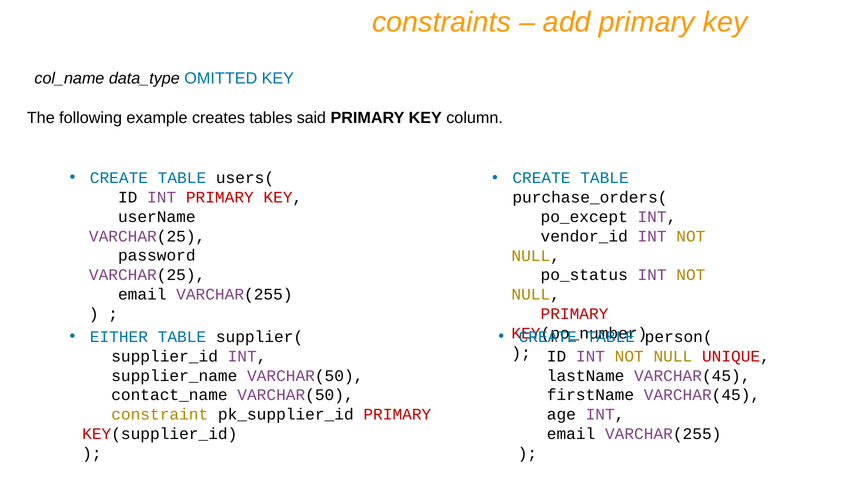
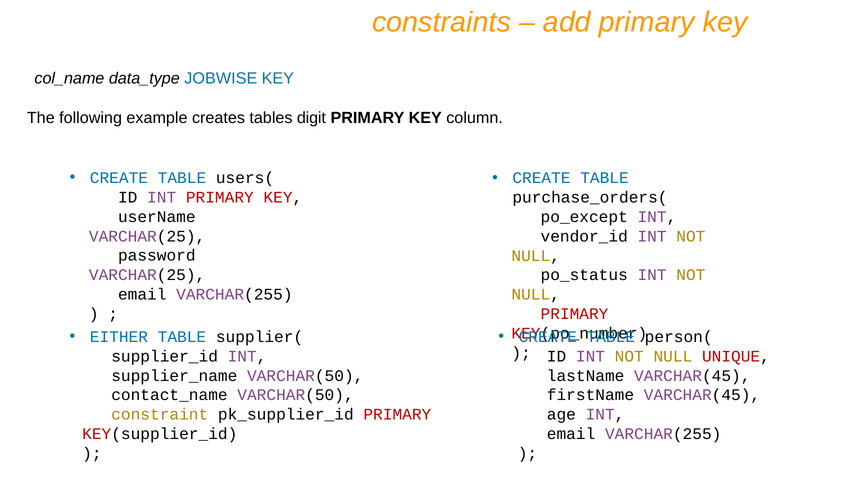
OMITTED: OMITTED -> JOBWISE
said: said -> digit
